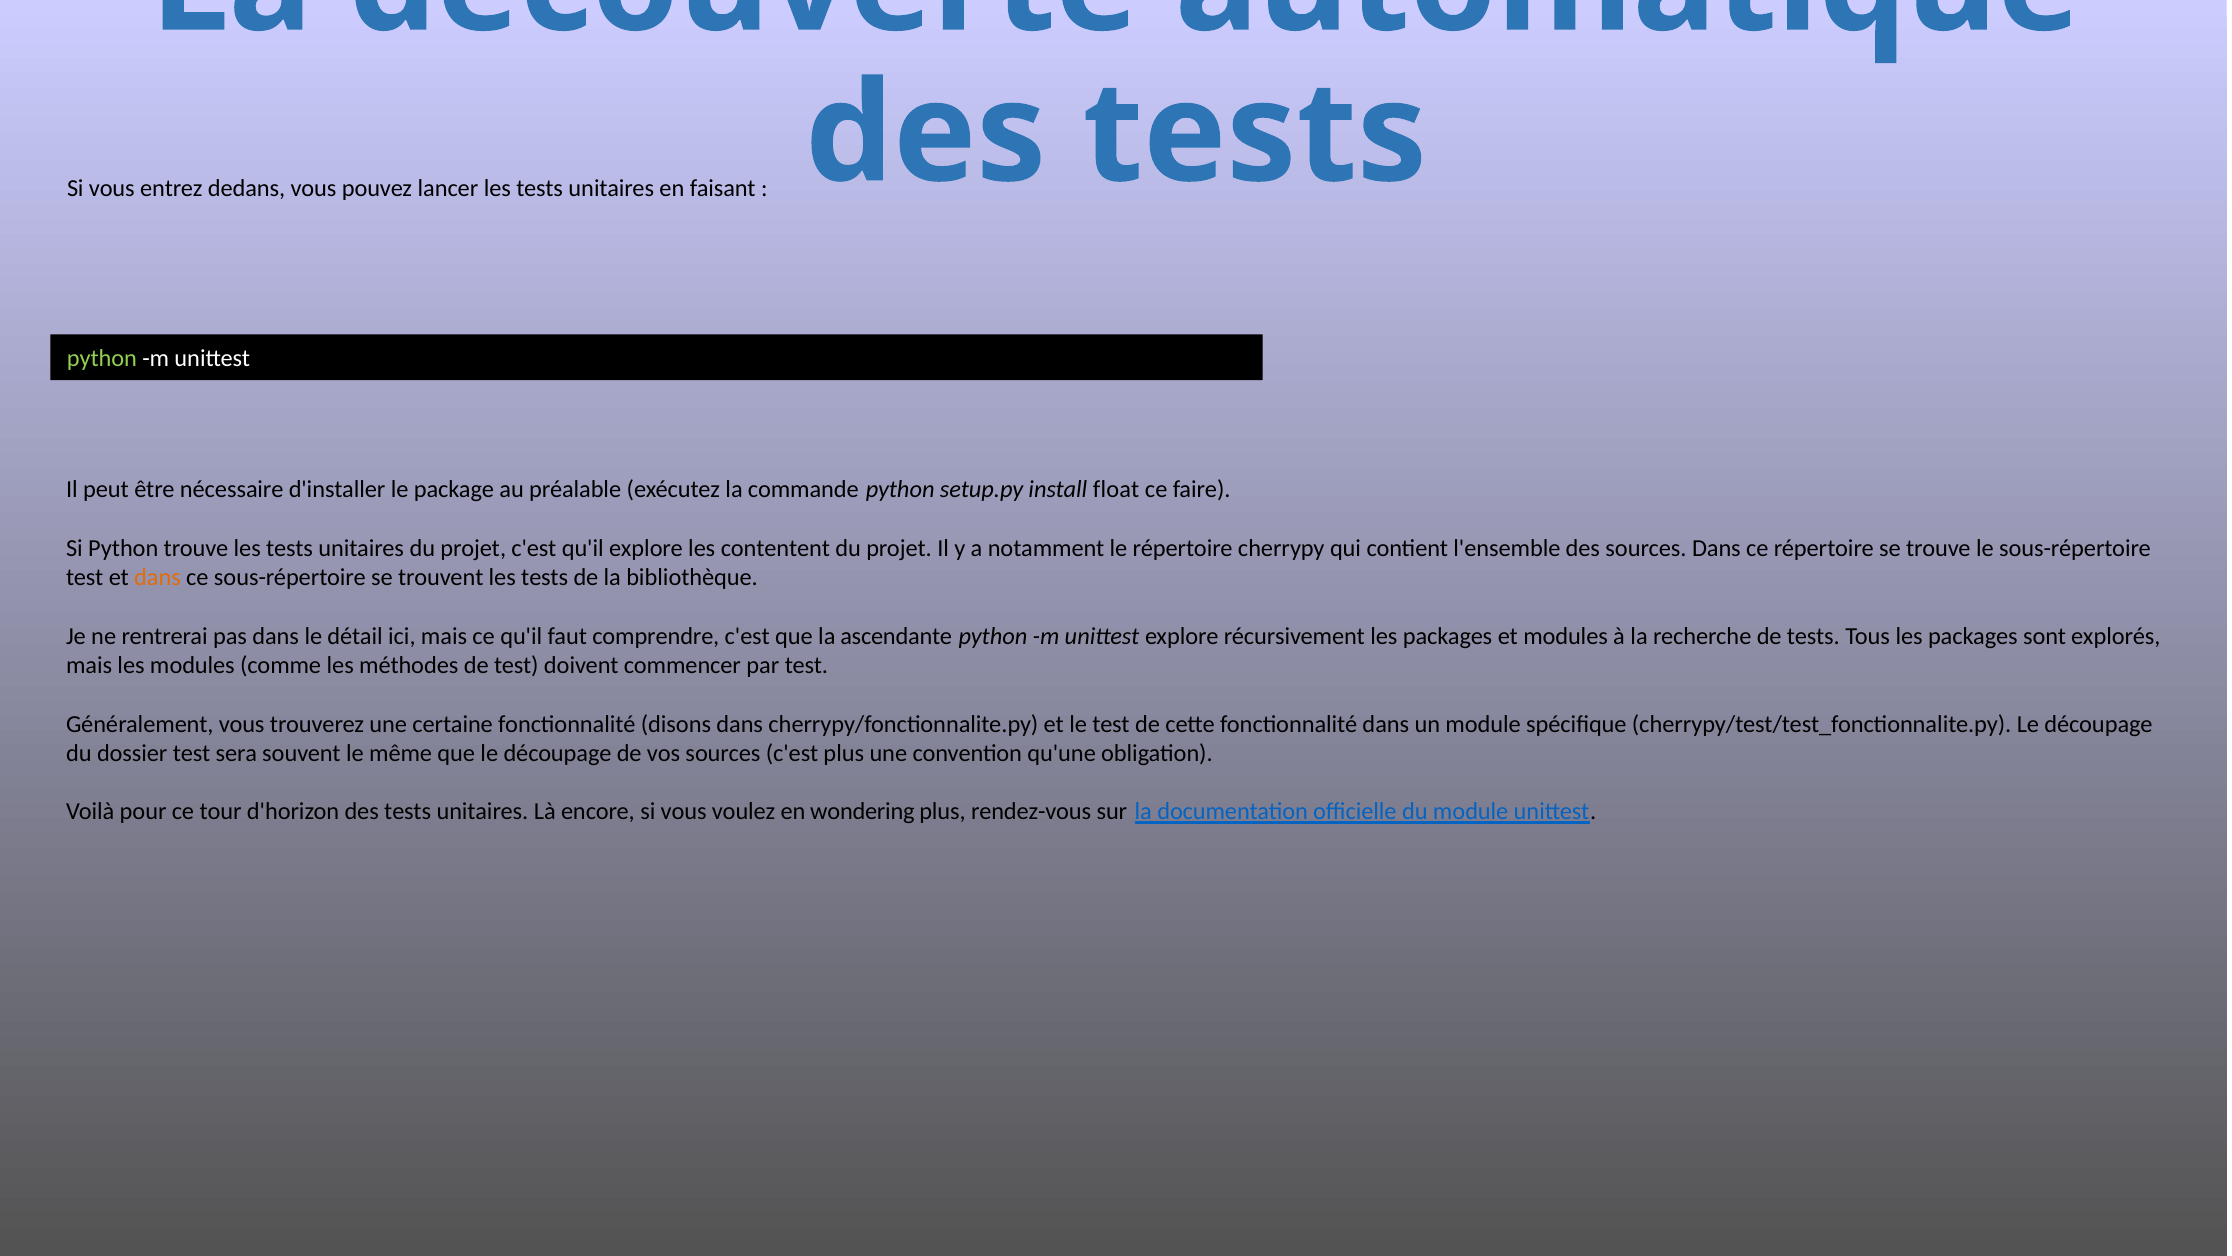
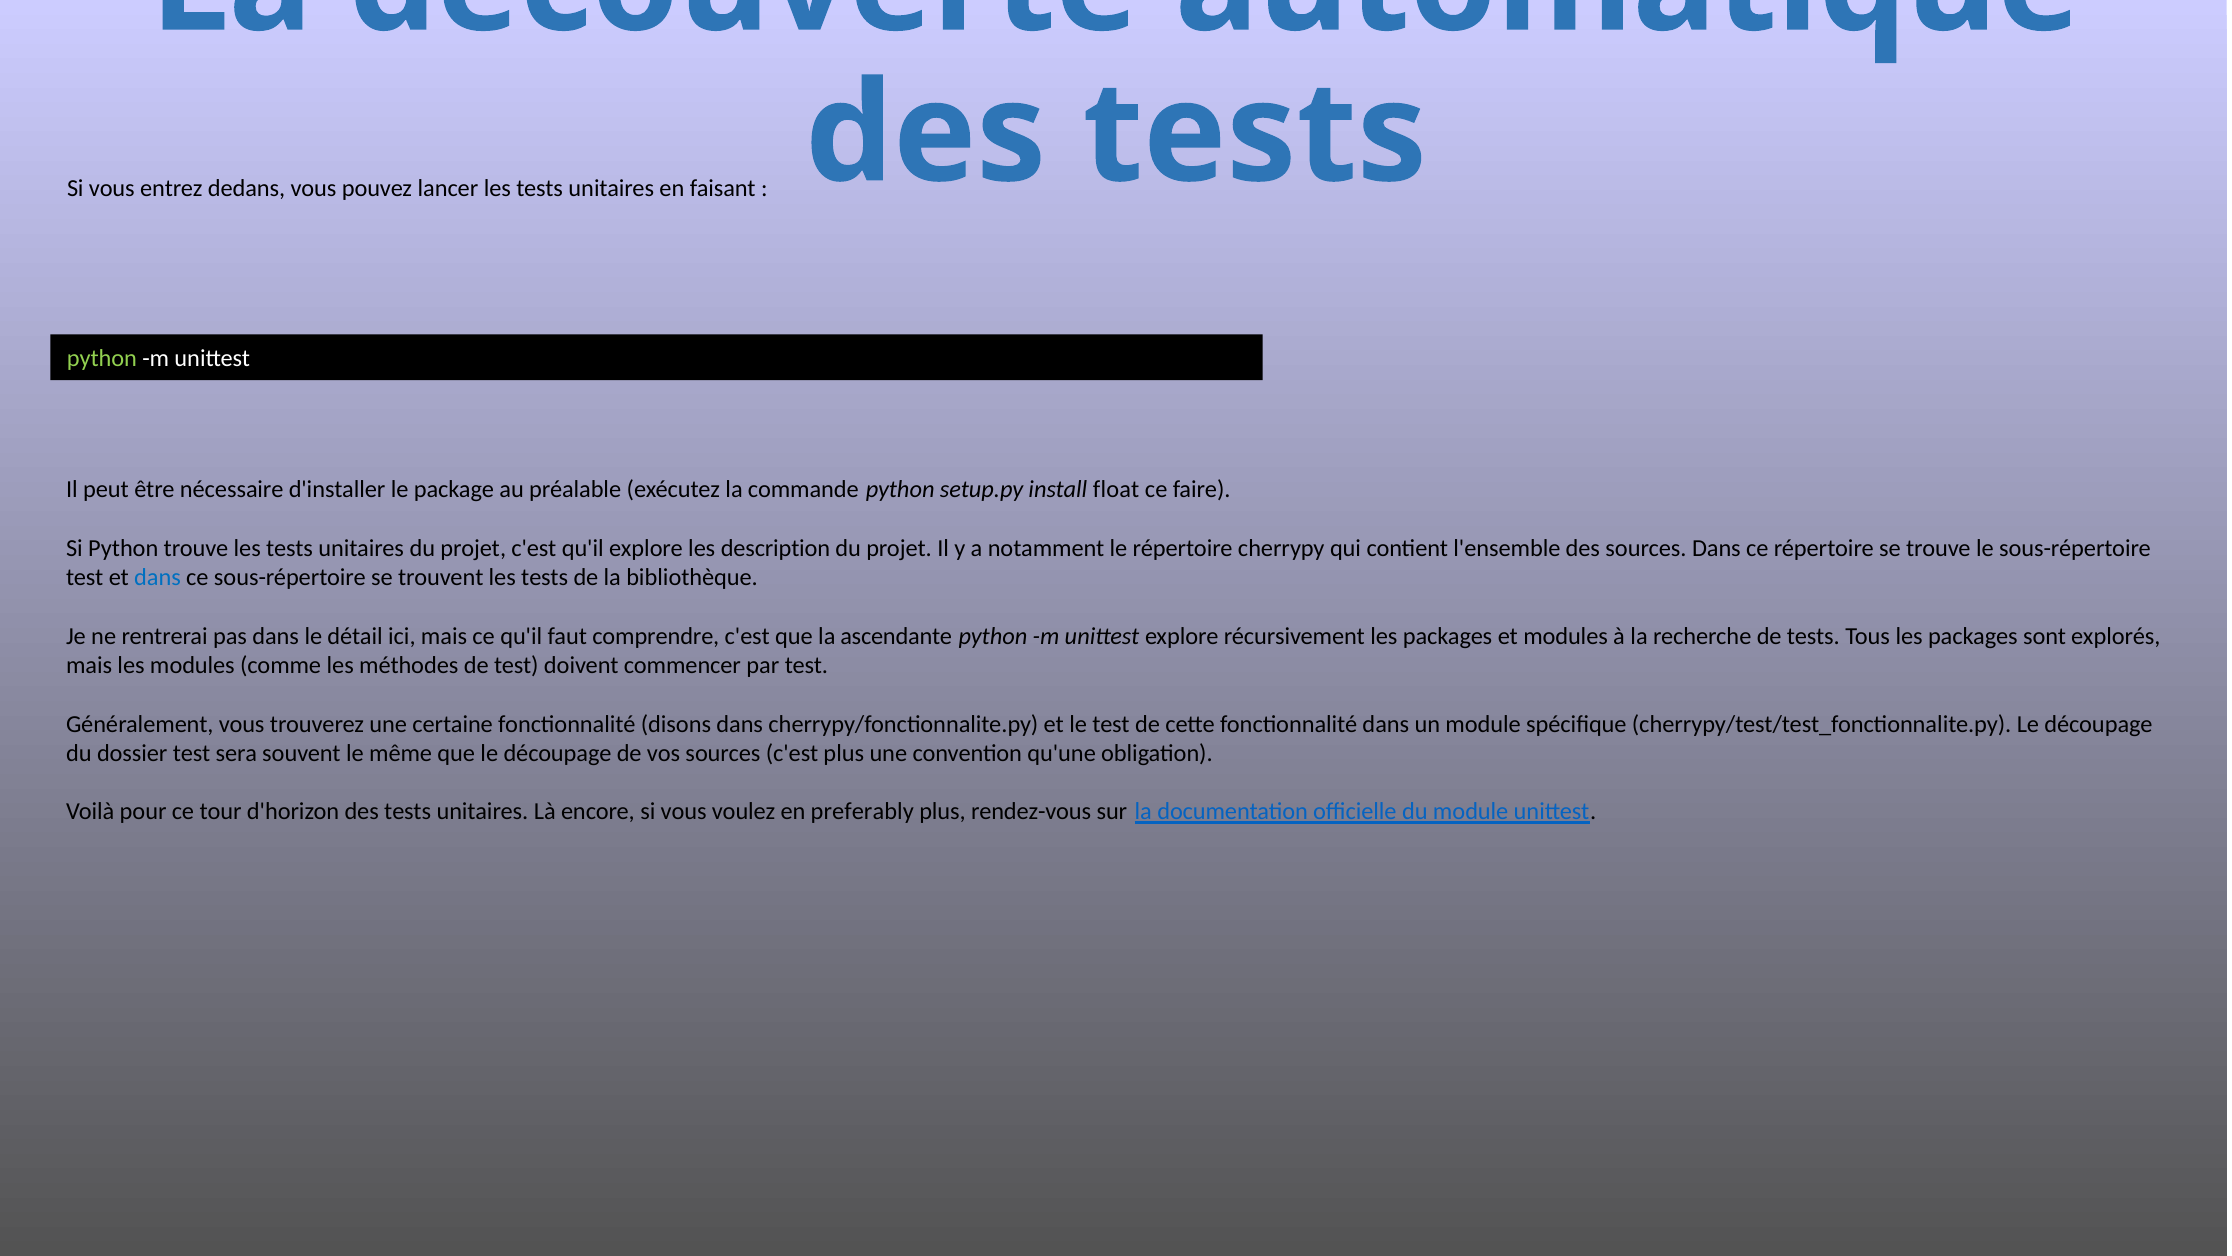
contentent: contentent -> description
dans at (158, 577) colour: orange -> blue
wondering: wondering -> preferably
